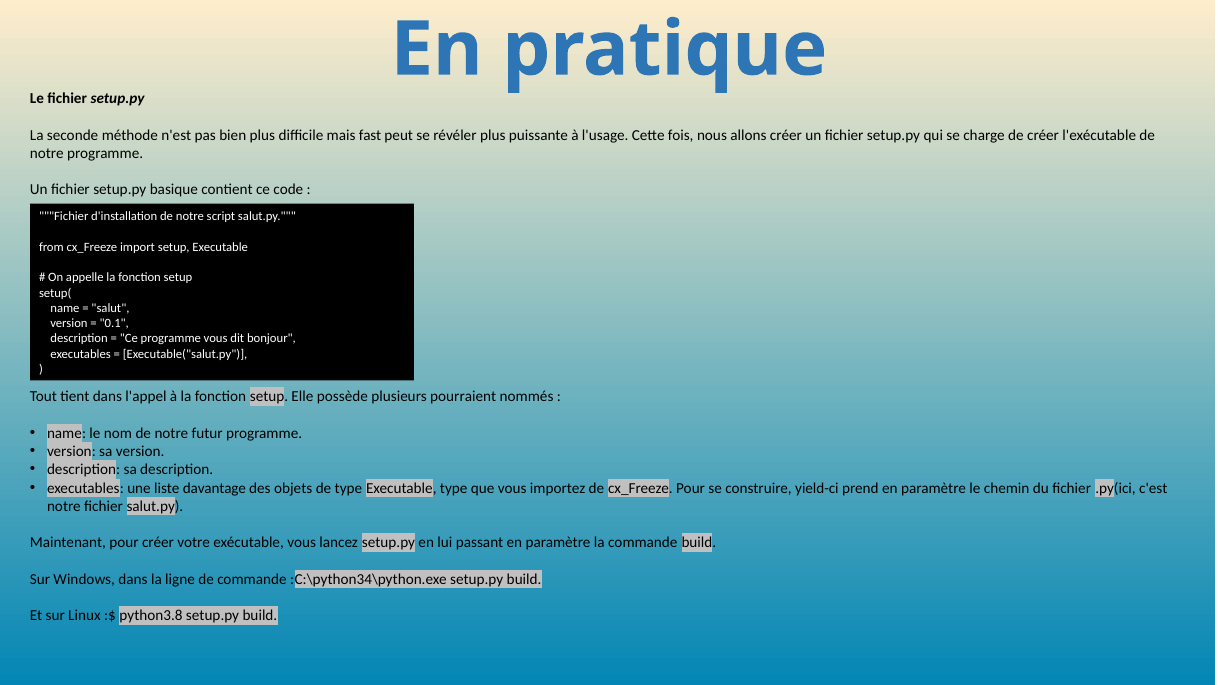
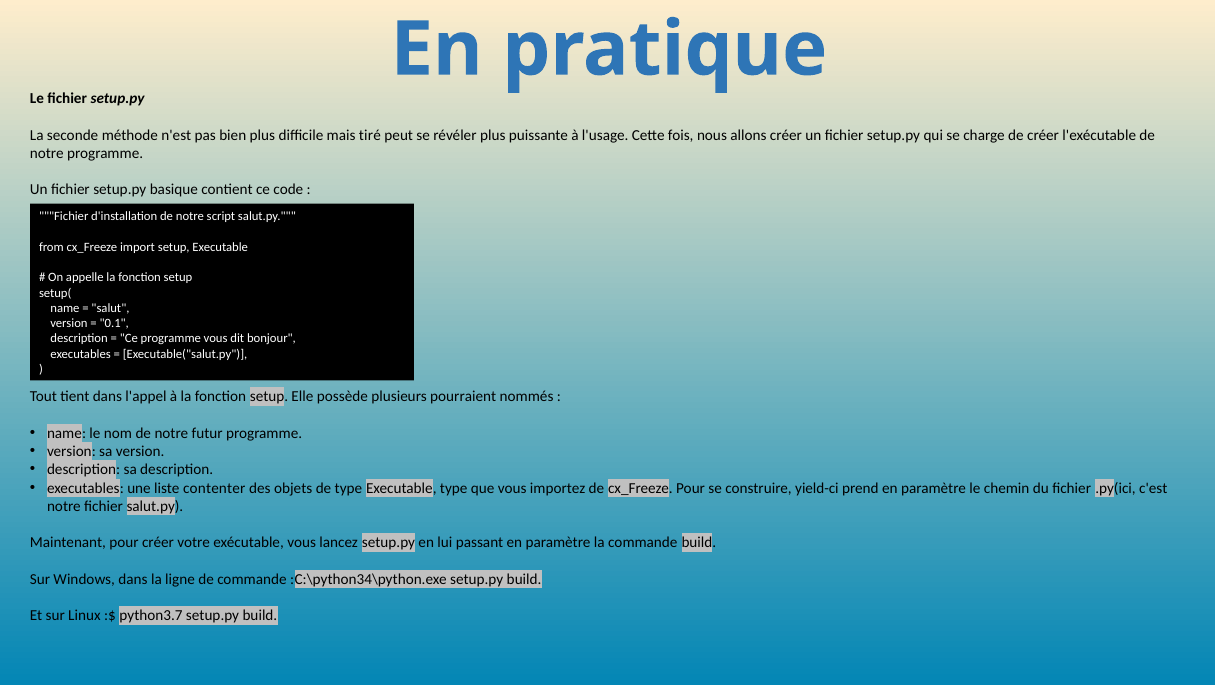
fast: fast -> tiré
davantage: davantage -> contenter
python3.8: python3.8 -> python3.7
